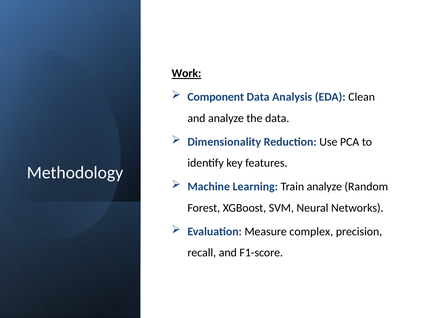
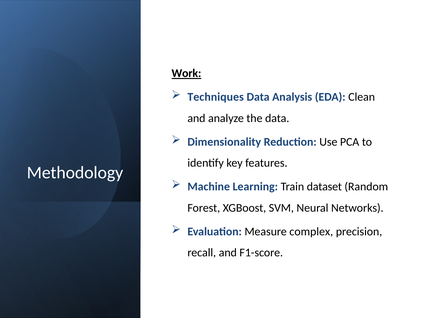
Component: Component -> Techniques
Train analyze: analyze -> dataset
